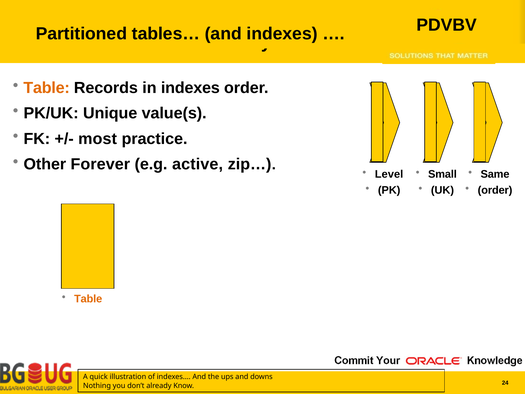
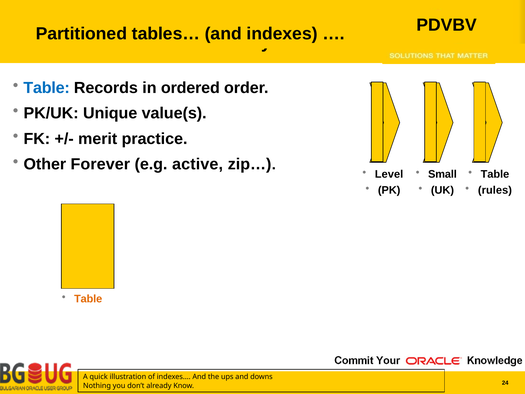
Table at (47, 88) colour: orange -> blue
in indexes: indexes -> ordered
most: most -> merit
Same at (495, 174): Same -> Table
order at (495, 190): order -> rules
